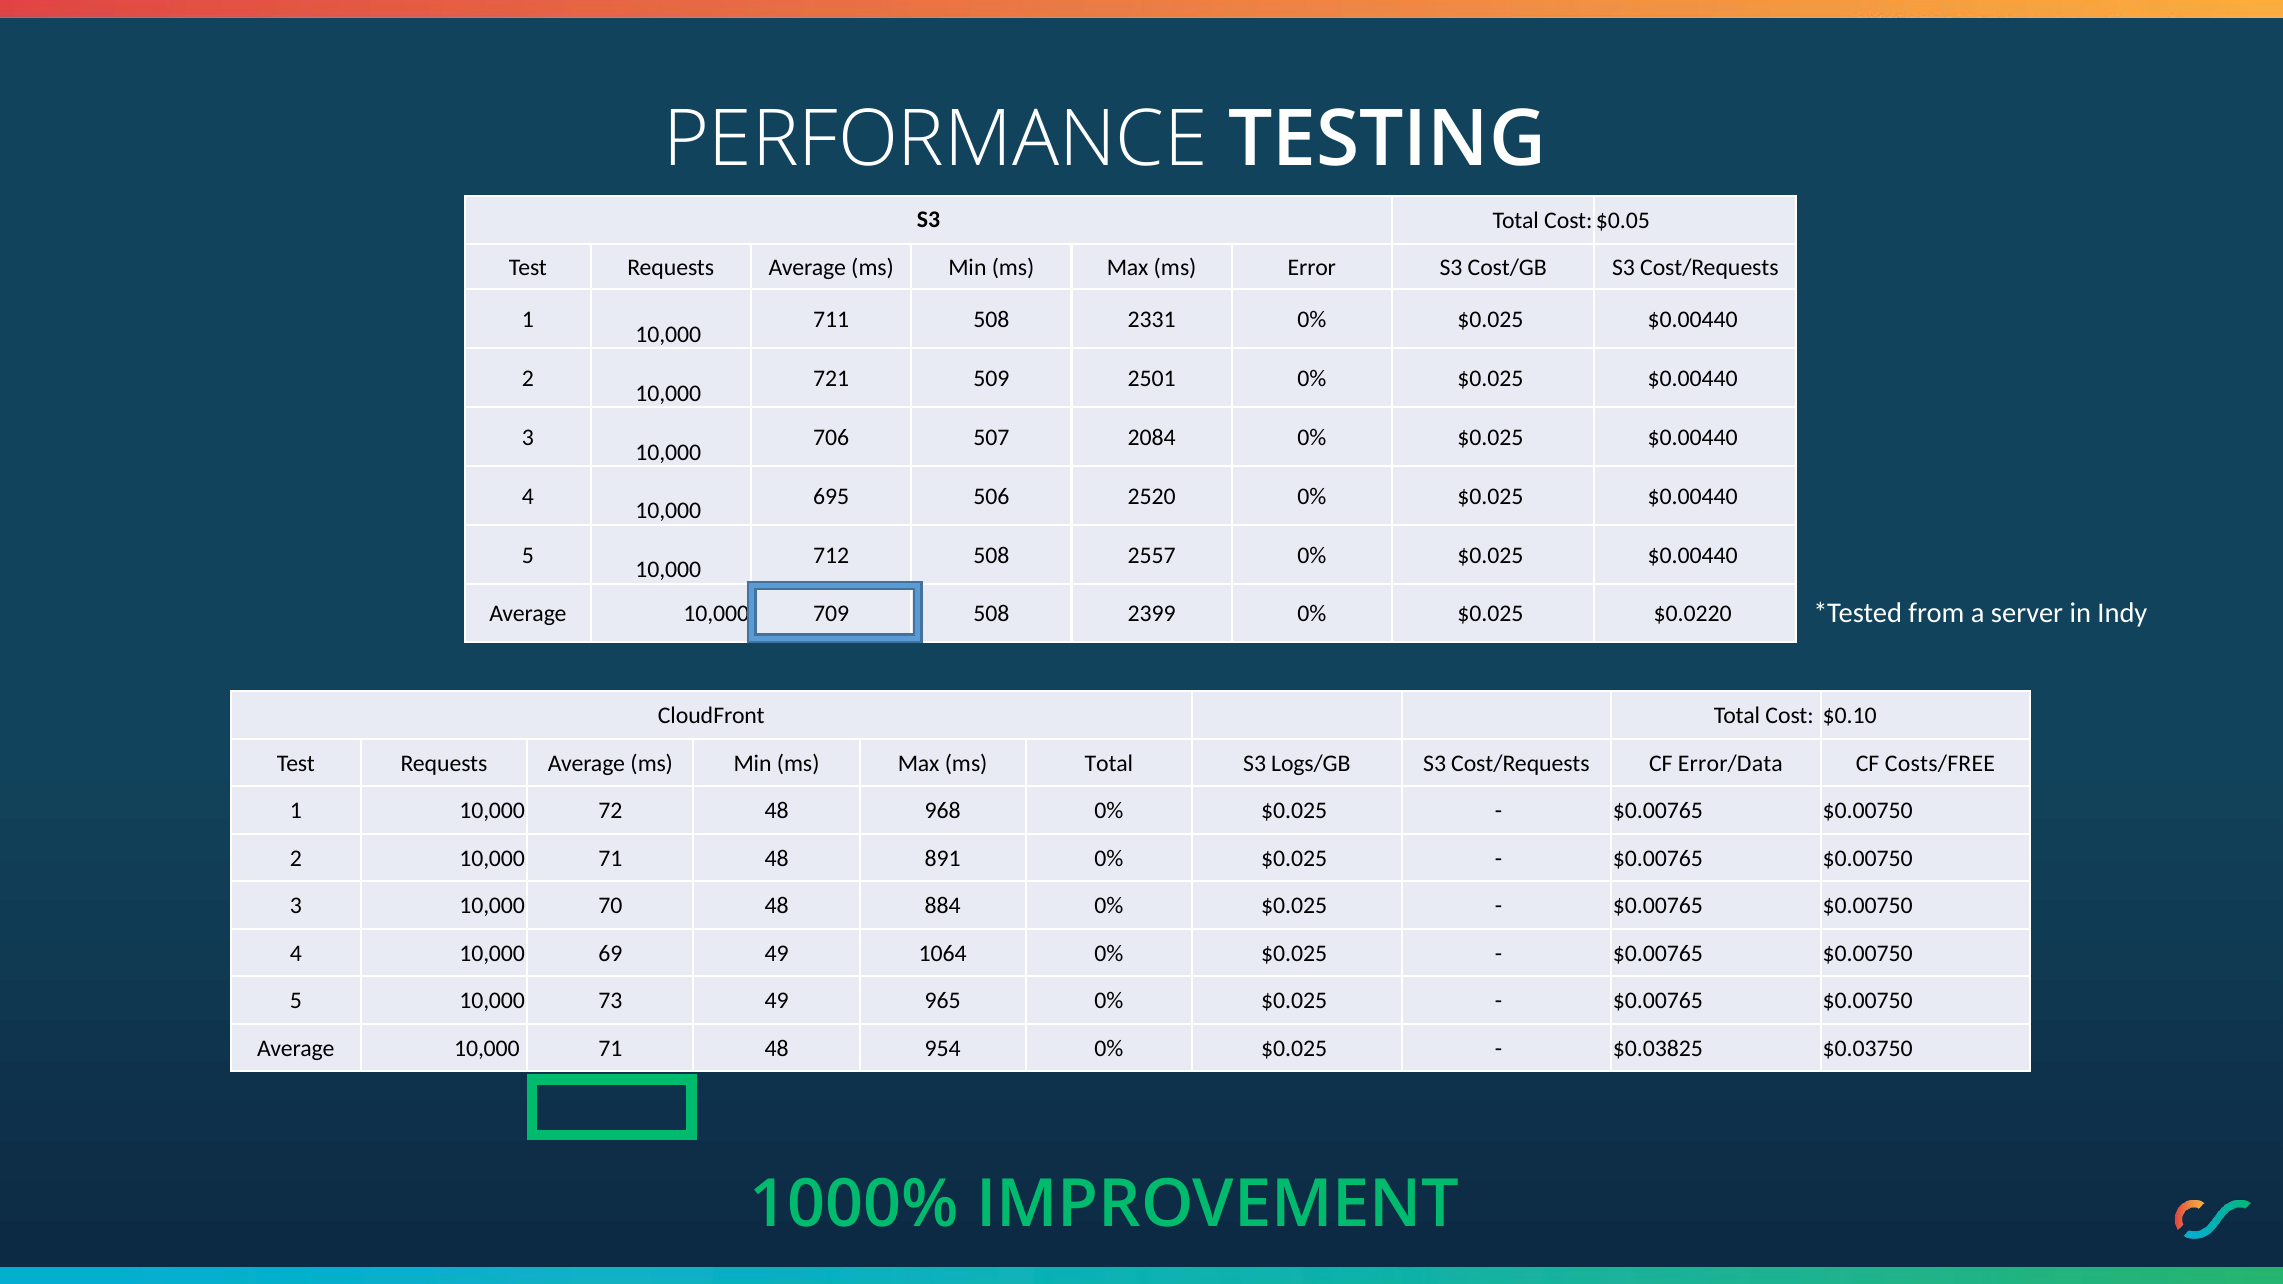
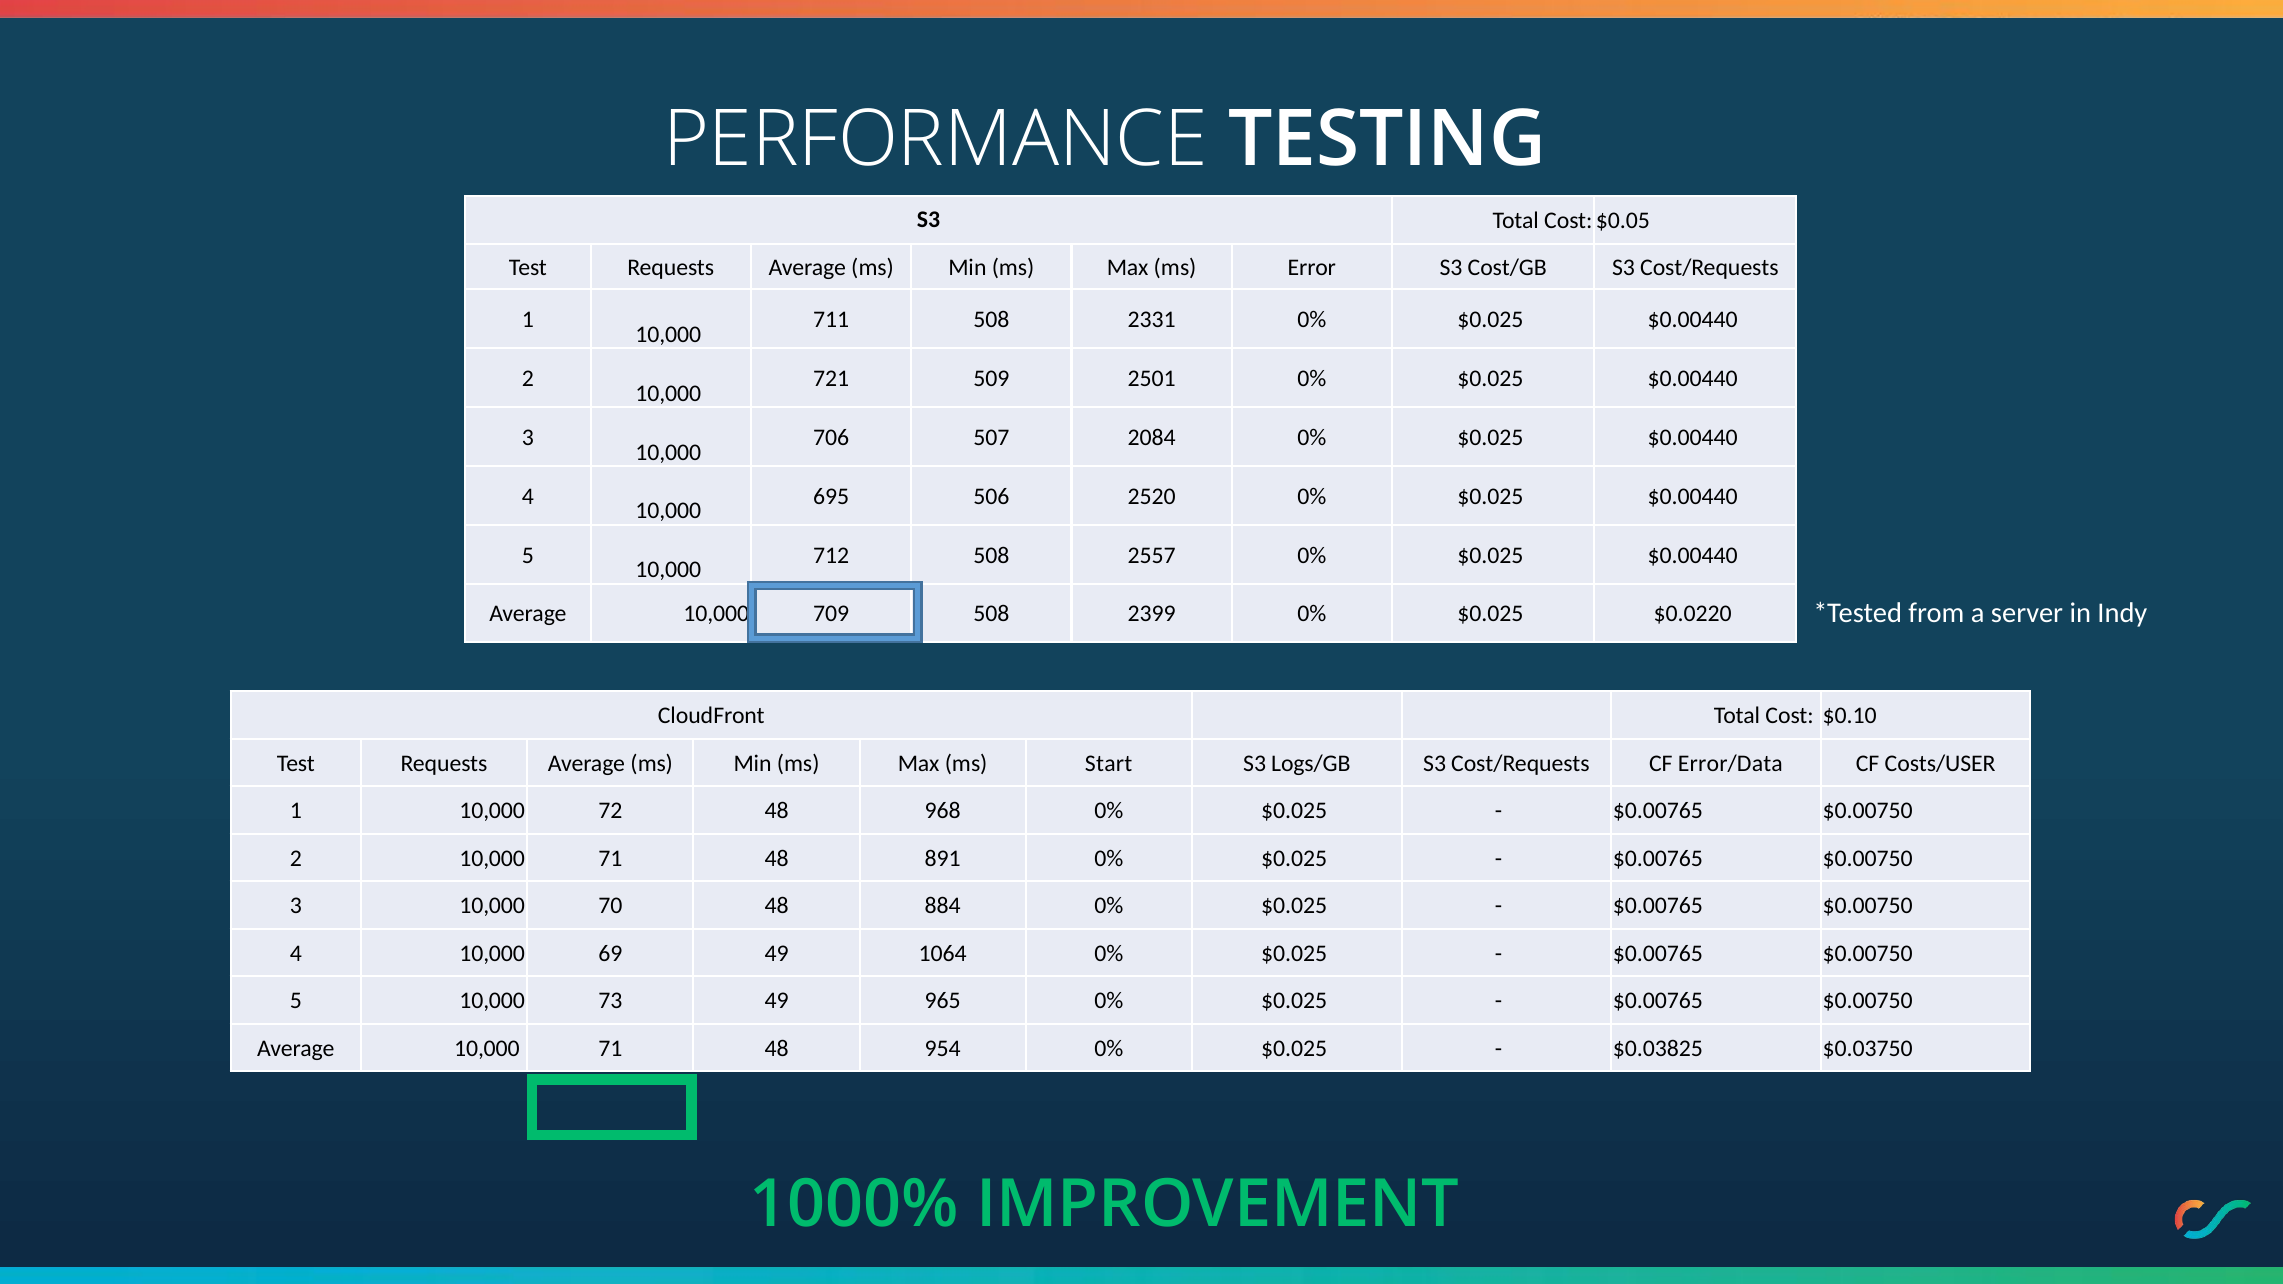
ms Total: Total -> Start
Costs/FREE: Costs/FREE -> Costs/USER
